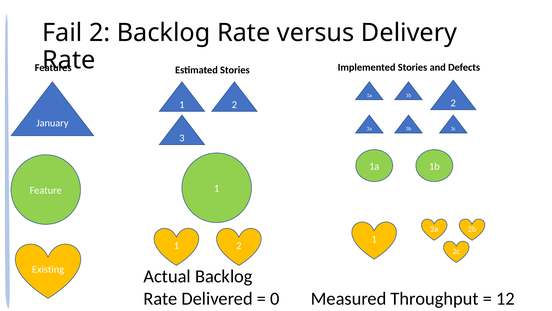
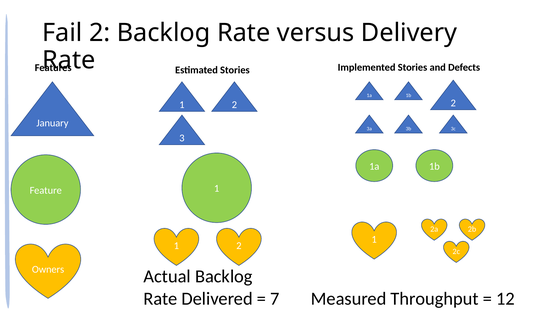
Existing: Existing -> Owners
0: 0 -> 7
